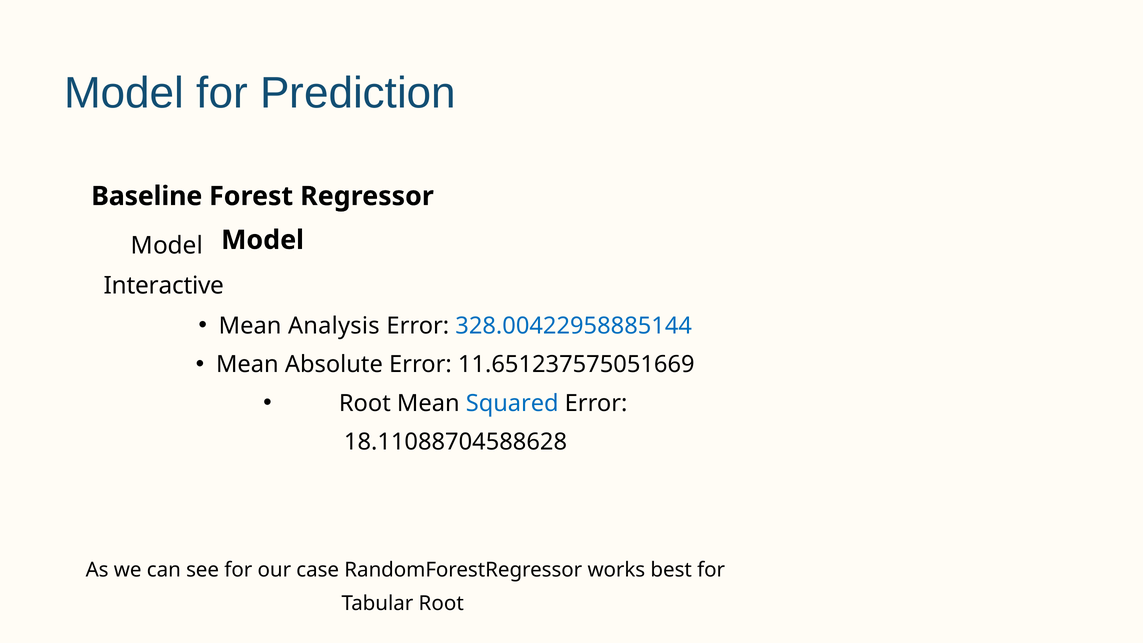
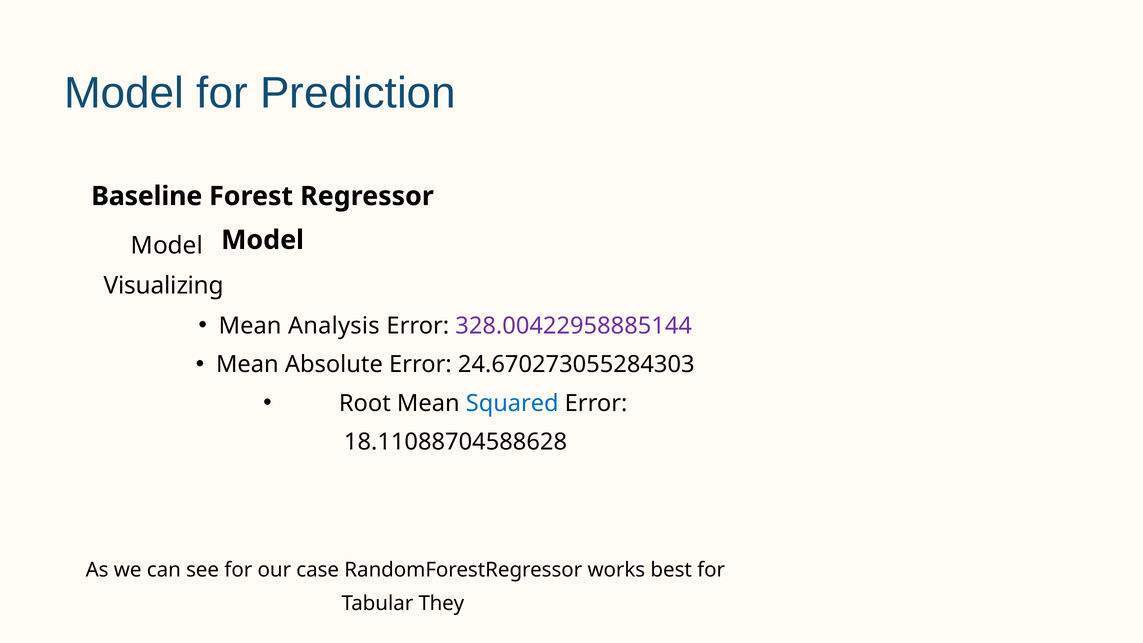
Interactive: Interactive -> Visualizing
328.00422958885144 colour: blue -> purple
11.651237575051669: 11.651237575051669 -> 24.670273055284303
Tabular Root: Root -> They
